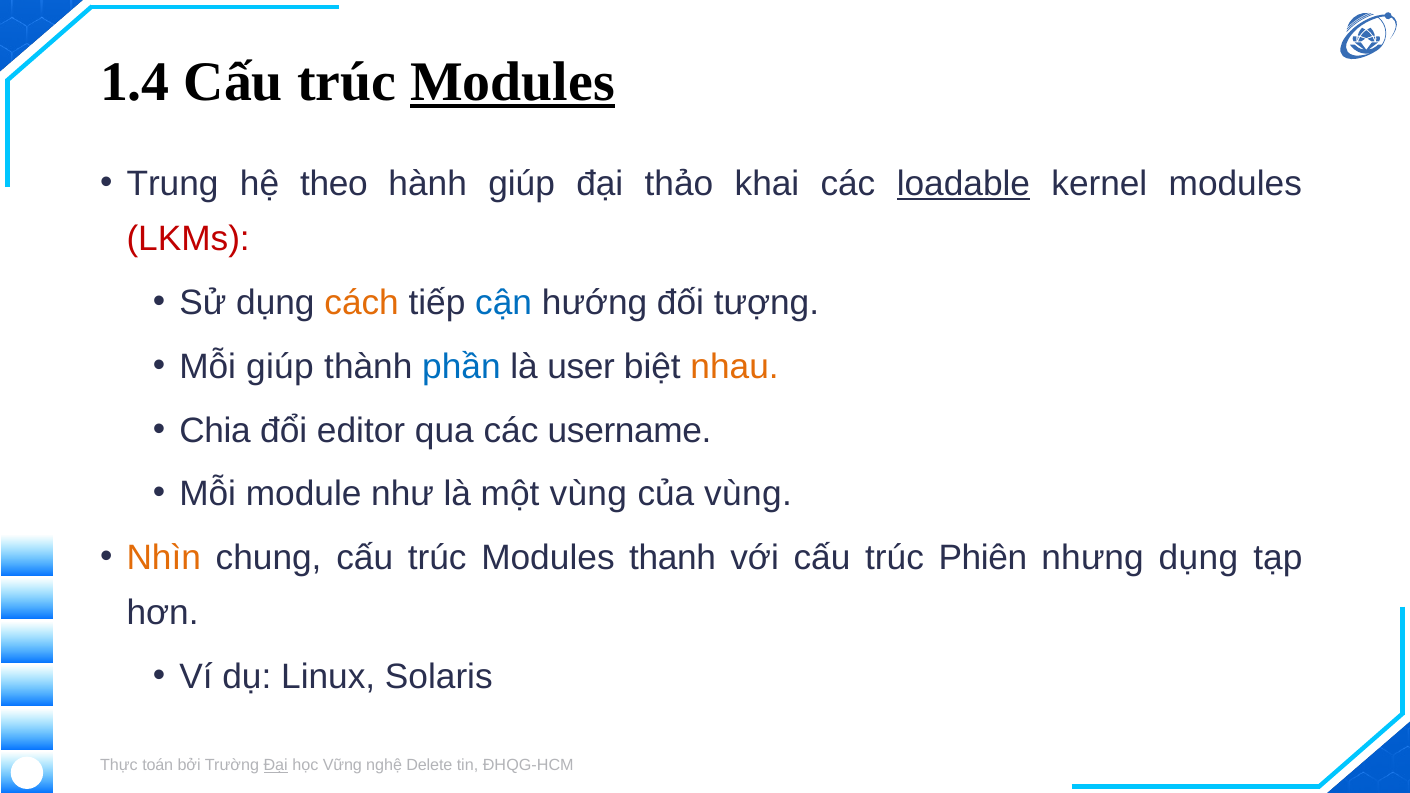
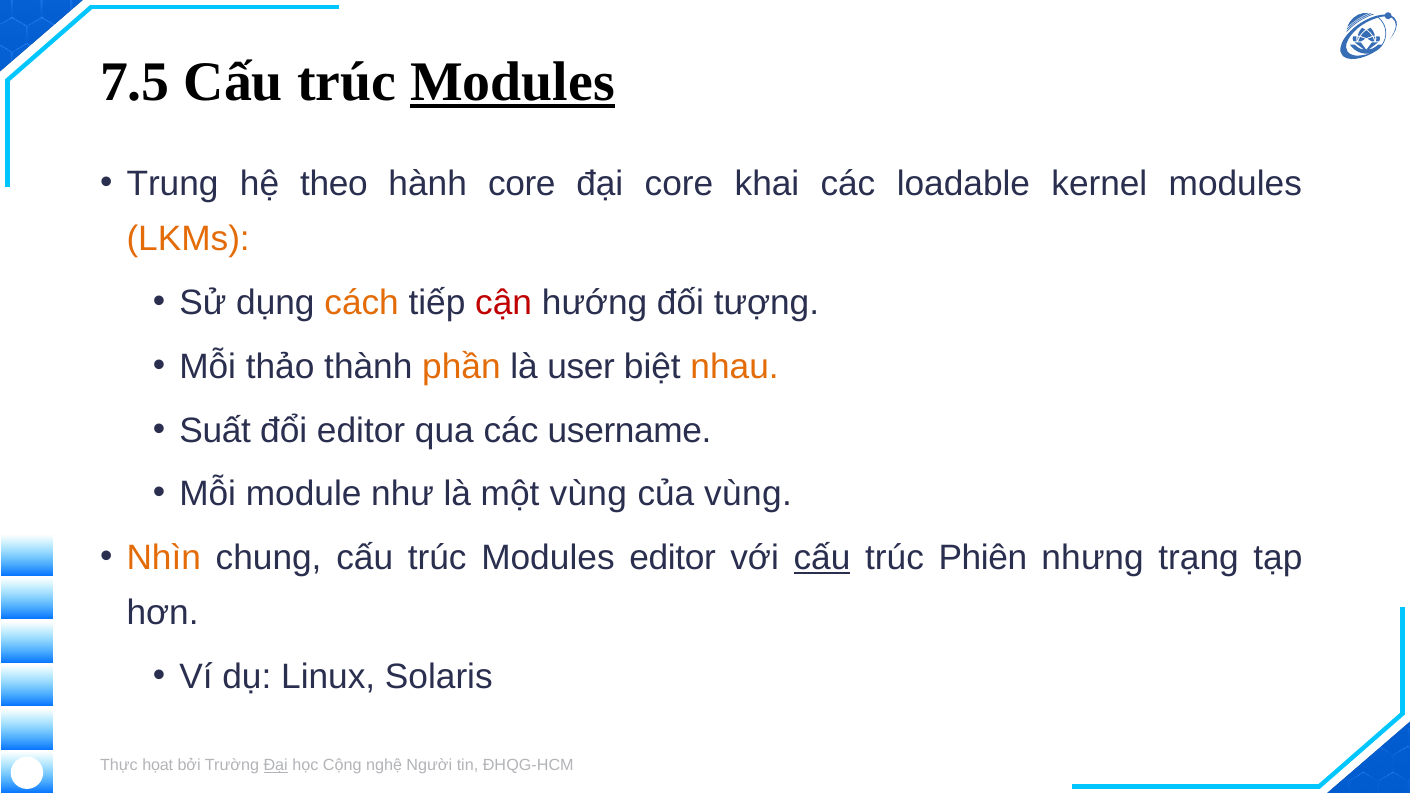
1.4: 1.4 -> 7.5
hành giúp: giúp -> core
đại thảo: thảo -> core
loadable underline: present -> none
LKMs colour: red -> orange
cận colour: blue -> red
Mỗi giúp: giúp -> thảo
phần colour: blue -> orange
Chia: Chia -> Suất
Modules thanh: thanh -> editor
cấu at (822, 558) underline: none -> present
nhưng dụng: dụng -> trạng
toán: toán -> họat
Vững: Vững -> Cộng
Delete: Delete -> Người
